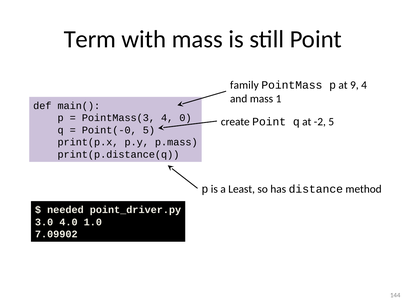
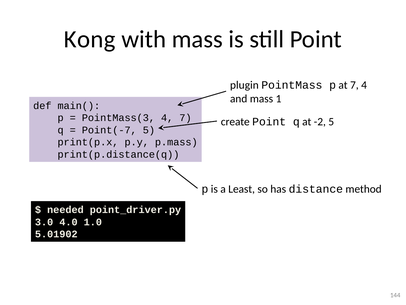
Term: Term -> Kong
family: family -> plugin
at 9: 9 -> 7
4 0: 0 -> 7
Point(-0: Point(-0 -> Point(-7
7.09902: 7.09902 -> 5.01902
